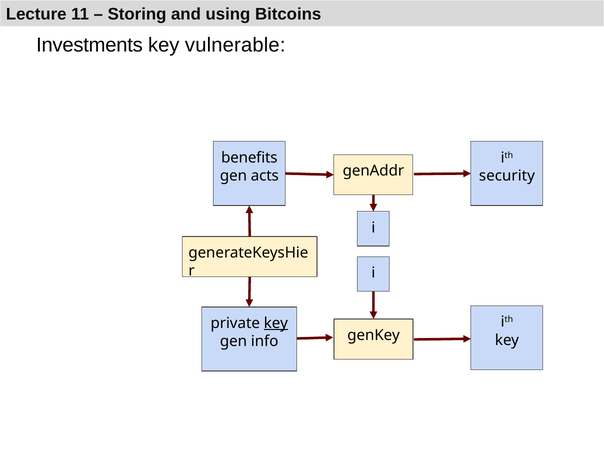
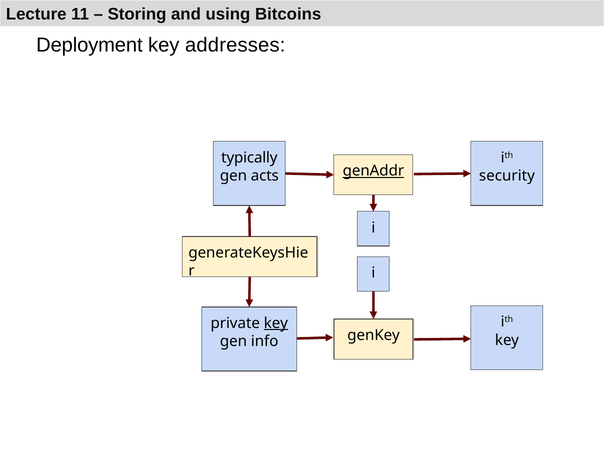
Investments: Investments -> Deployment
vulnerable: vulnerable -> addresses
benefits: benefits -> typically
genAddr underline: none -> present
